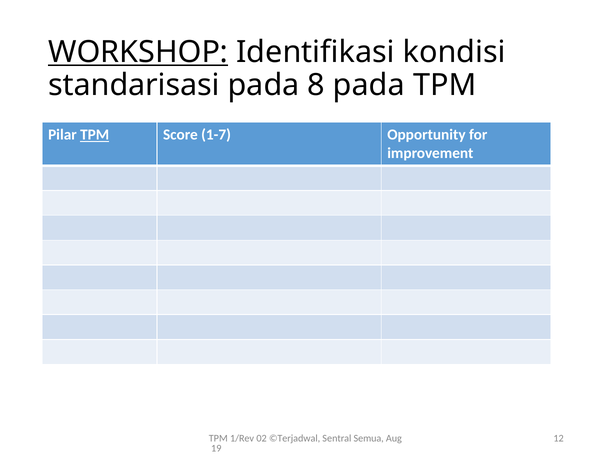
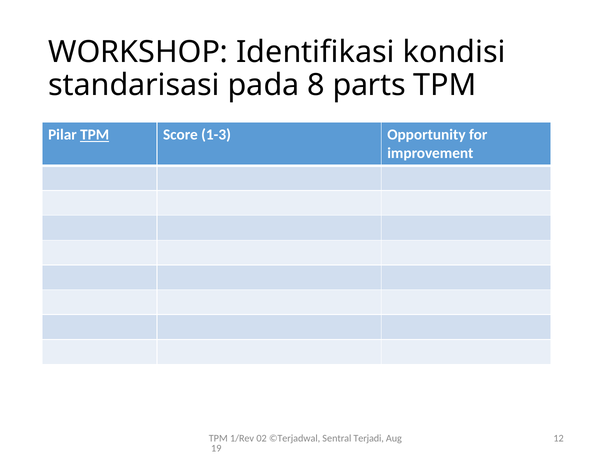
WORKSHOP underline: present -> none
8 pada: pada -> parts
1-7: 1-7 -> 1-3
Semua: Semua -> Terjadi
